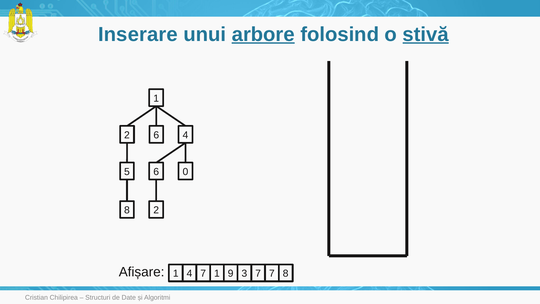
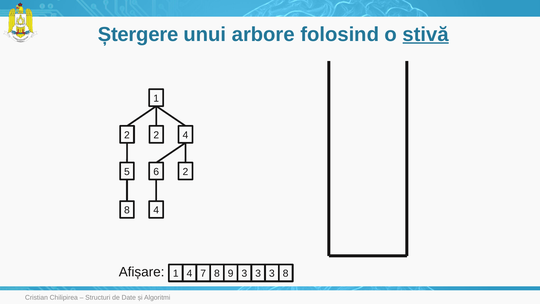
Inserare: Inserare -> Ștergere
arbore underline: present -> none
2 6: 6 -> 2
6 0: 0 -> 2
8 2: 2 -> 4
4 1: 1 -> 8
7 at (258, 273): 7 -> 3
9 7: 7 -> 3
